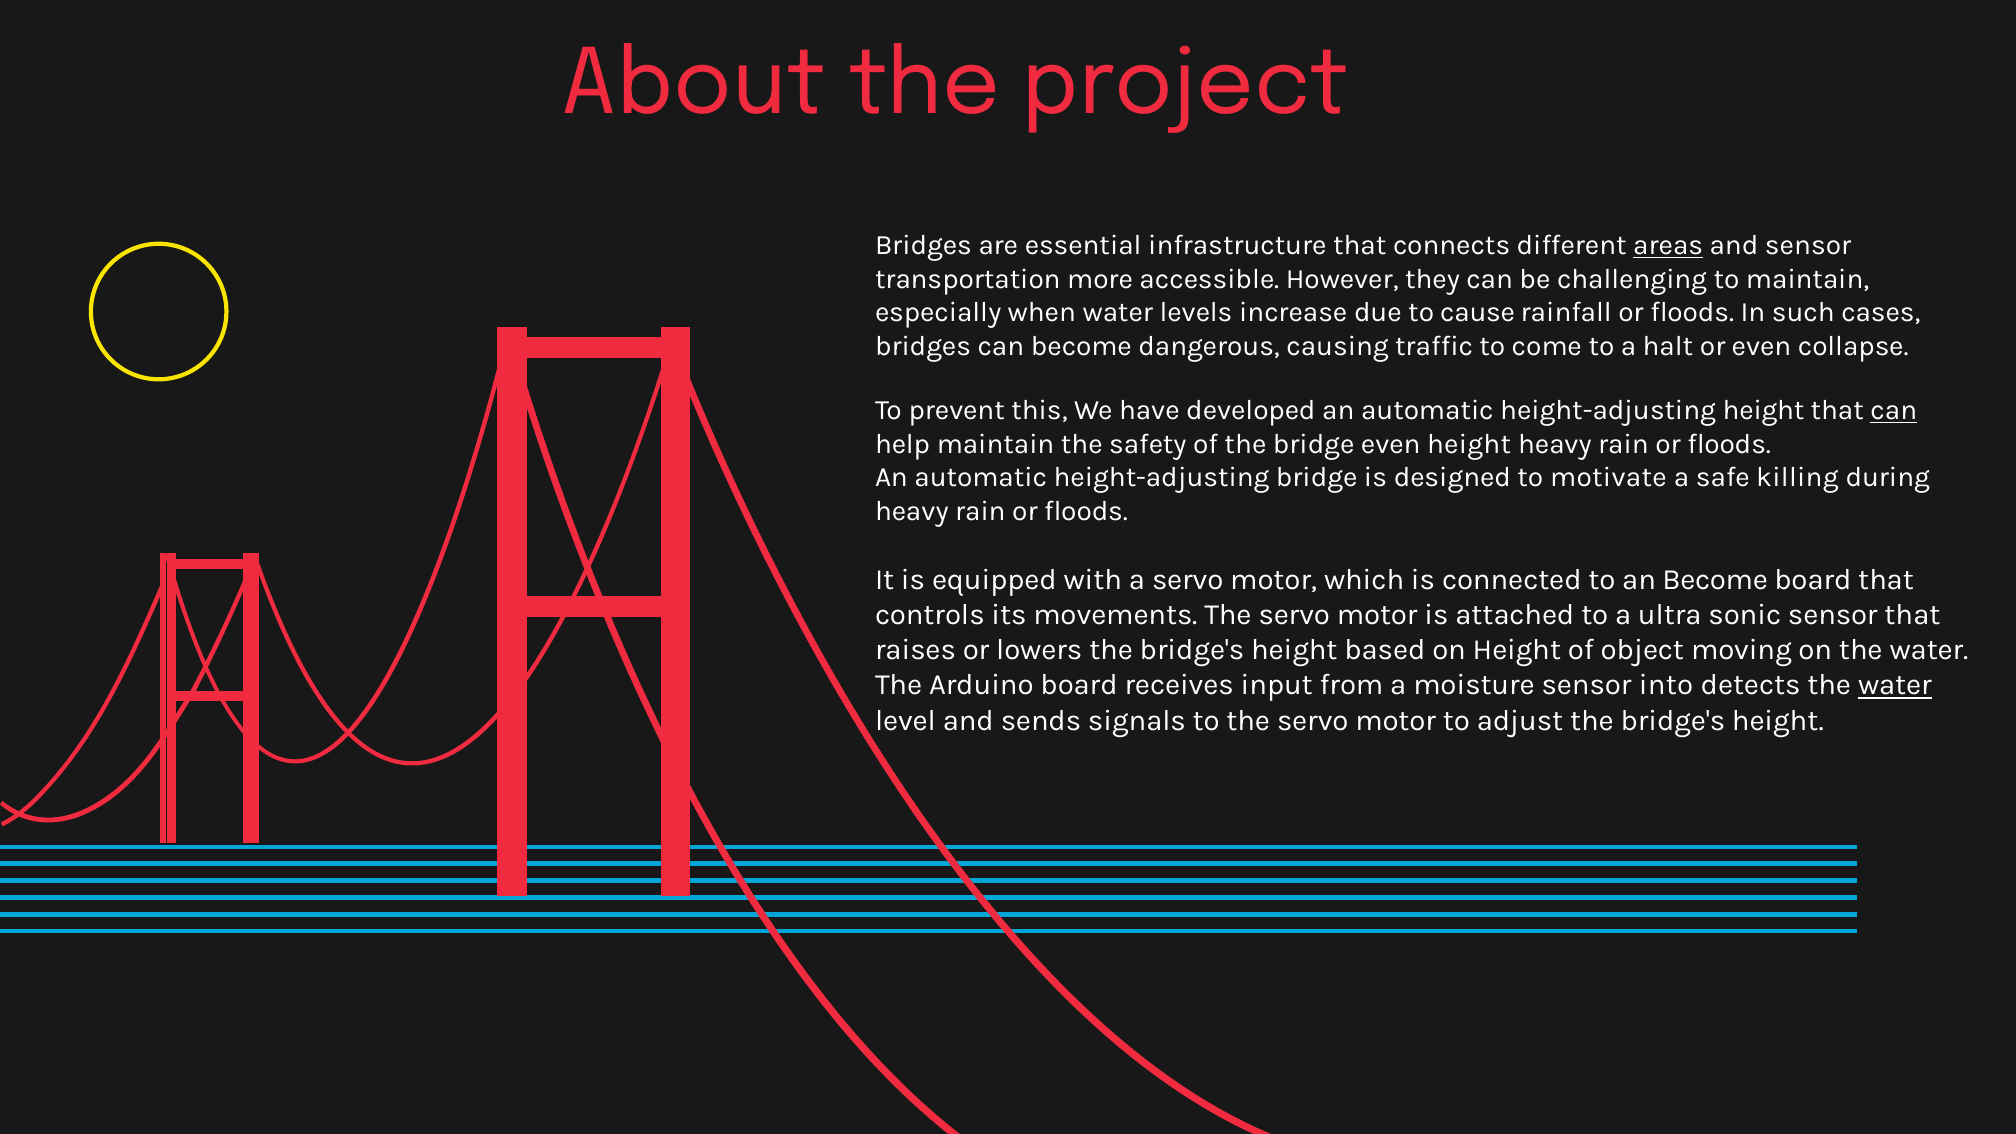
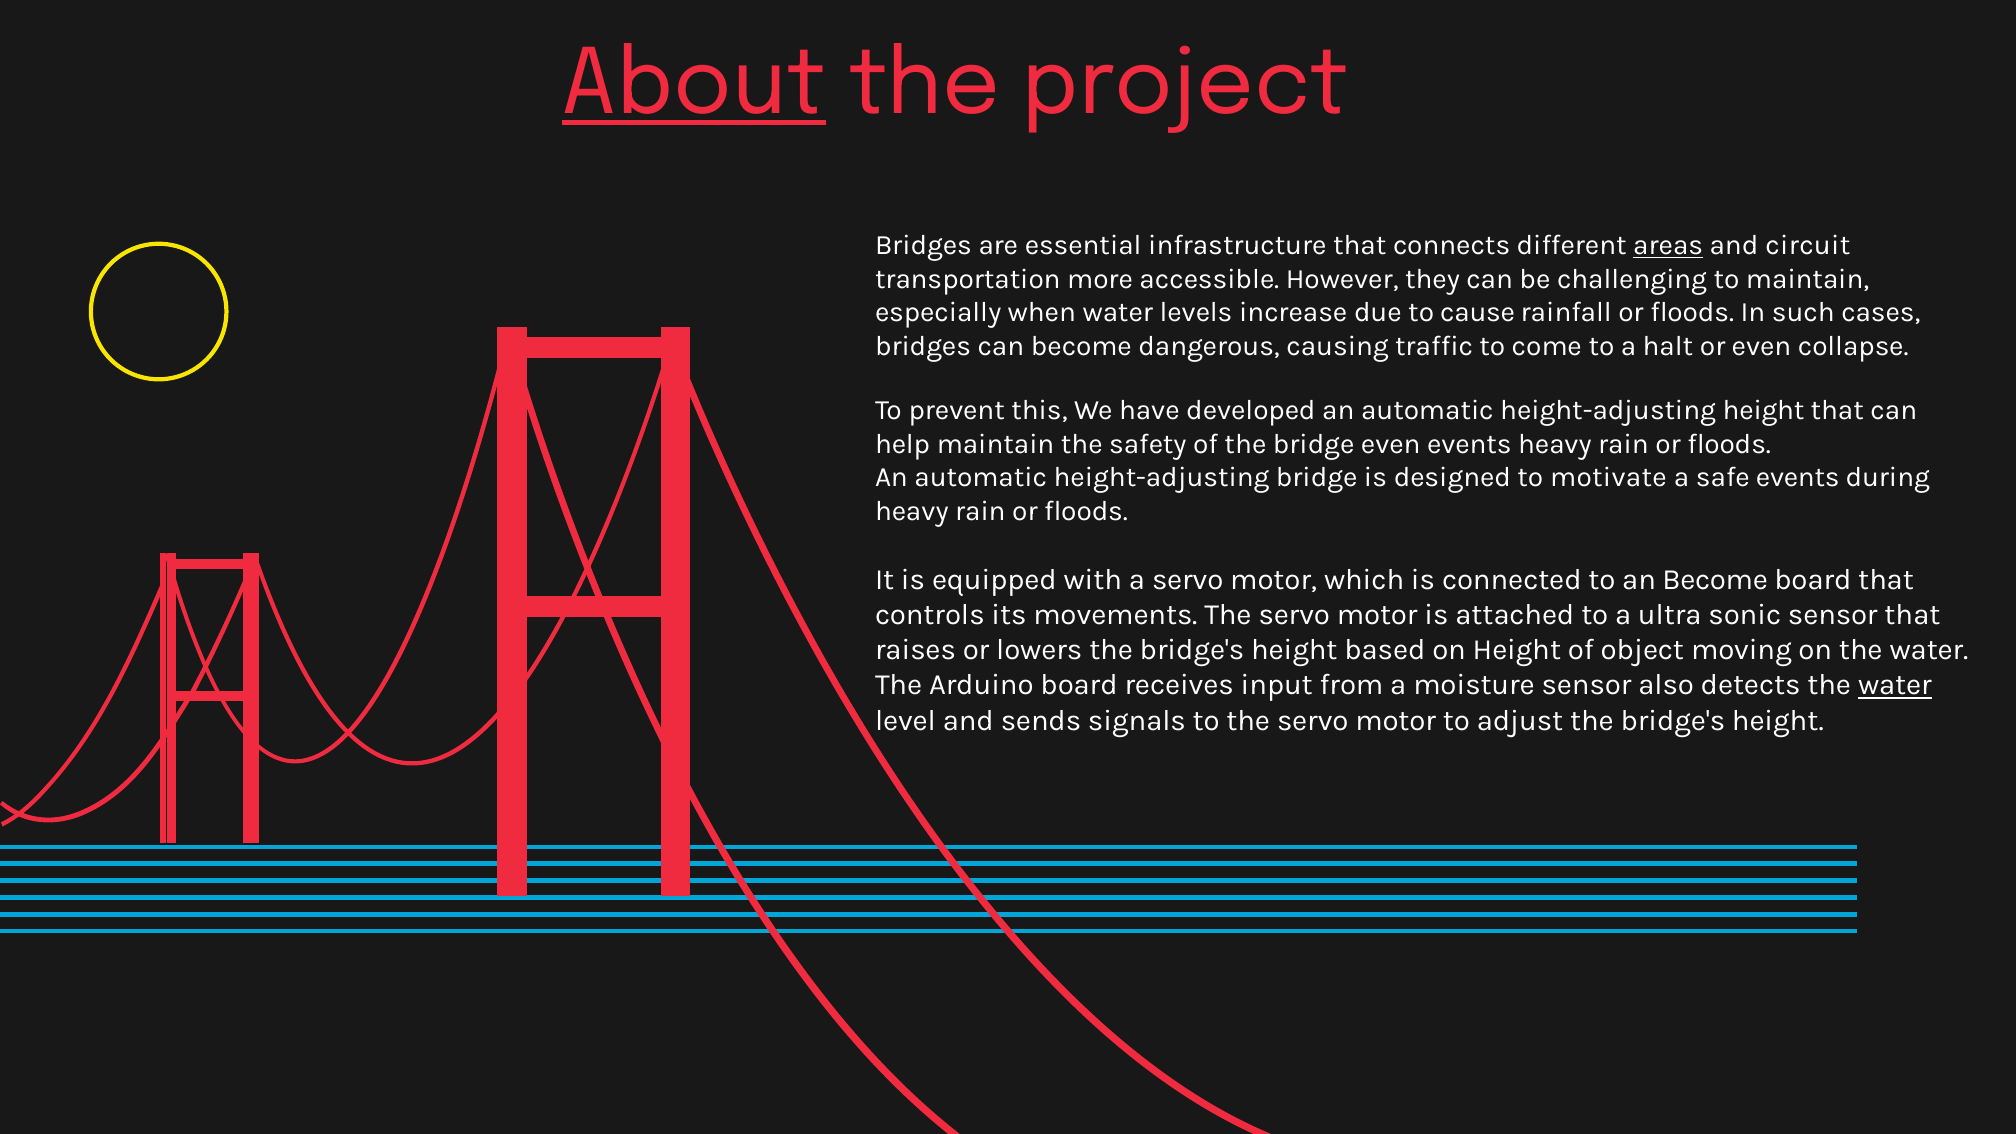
About underline: none -> present
and sensor: sensor -> circuit
can at (1894, 410) underline: present -> none
even height: height -> events
safe killing: killing -> events
into: into -> also
